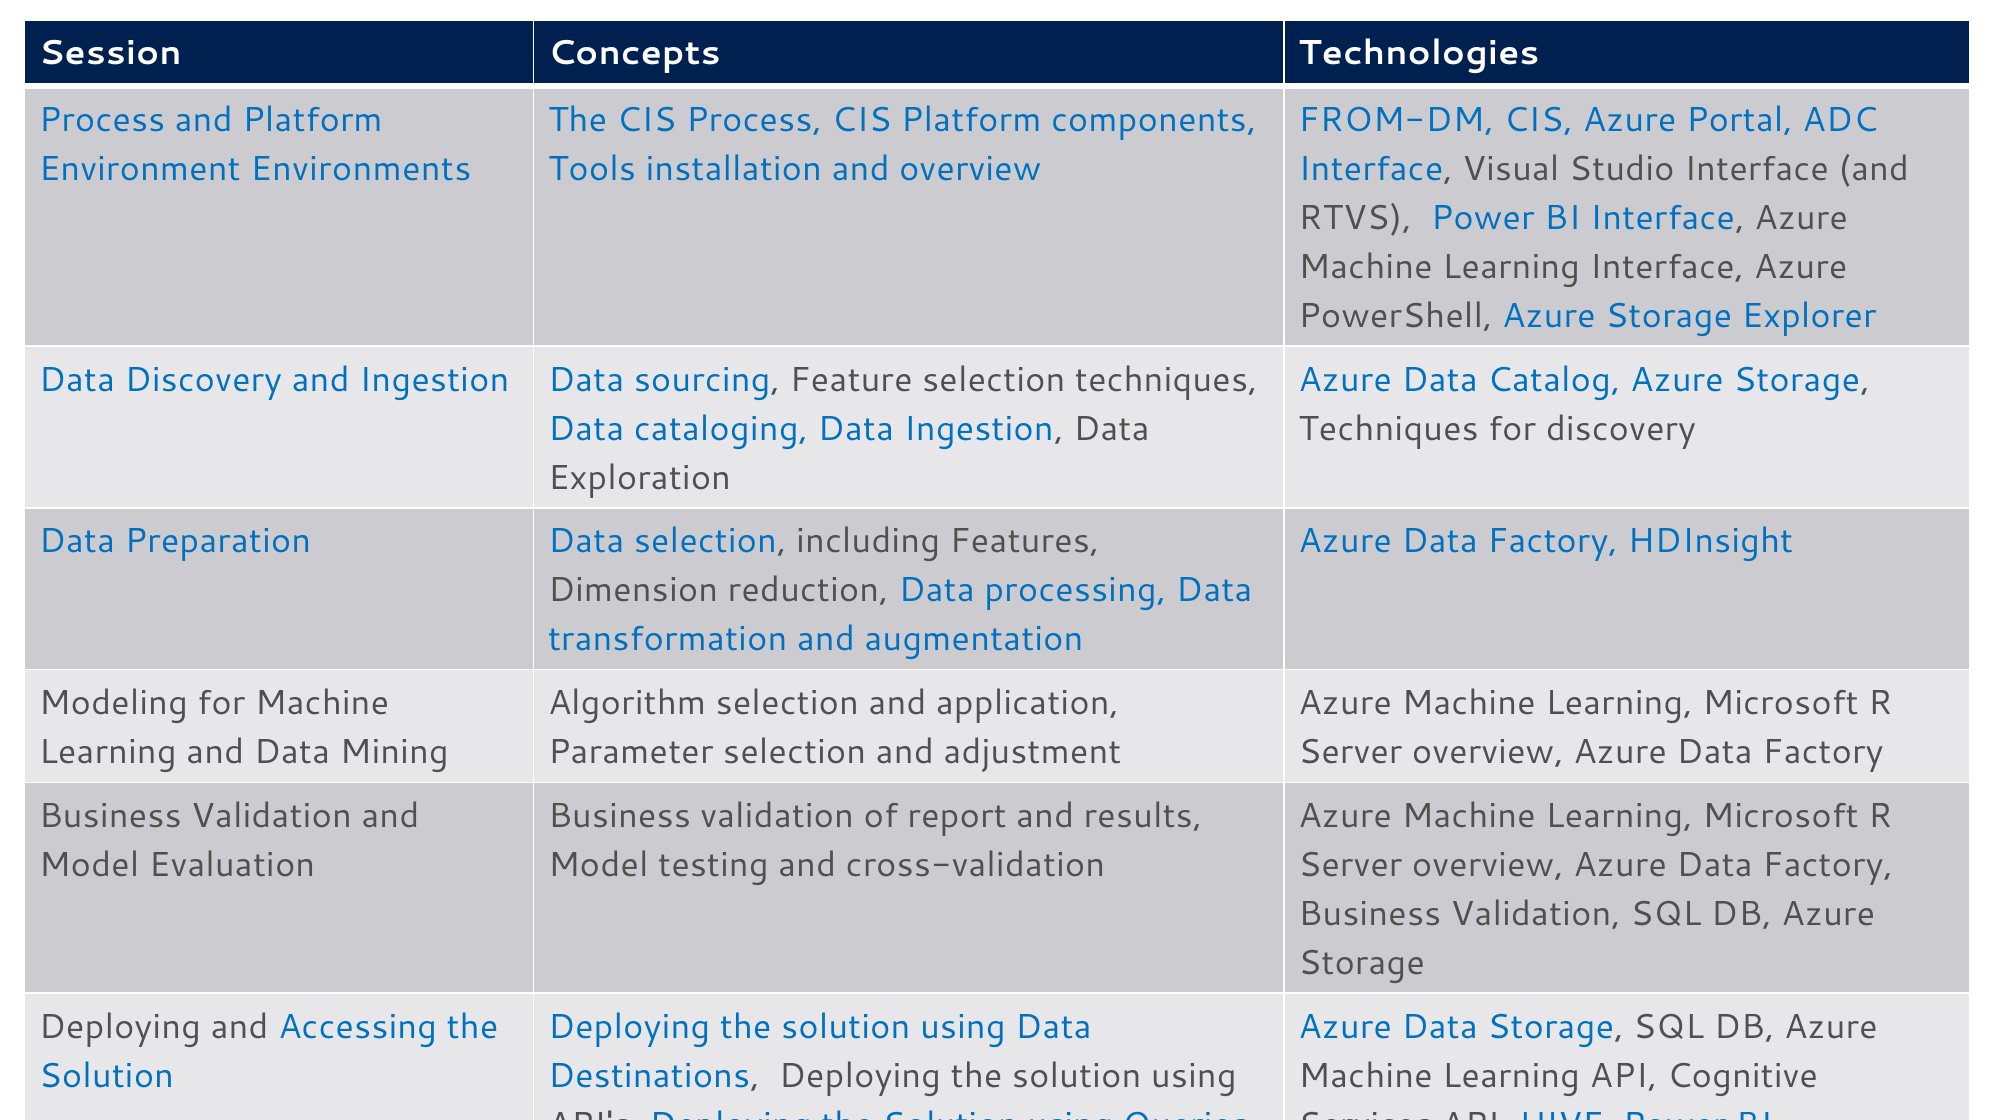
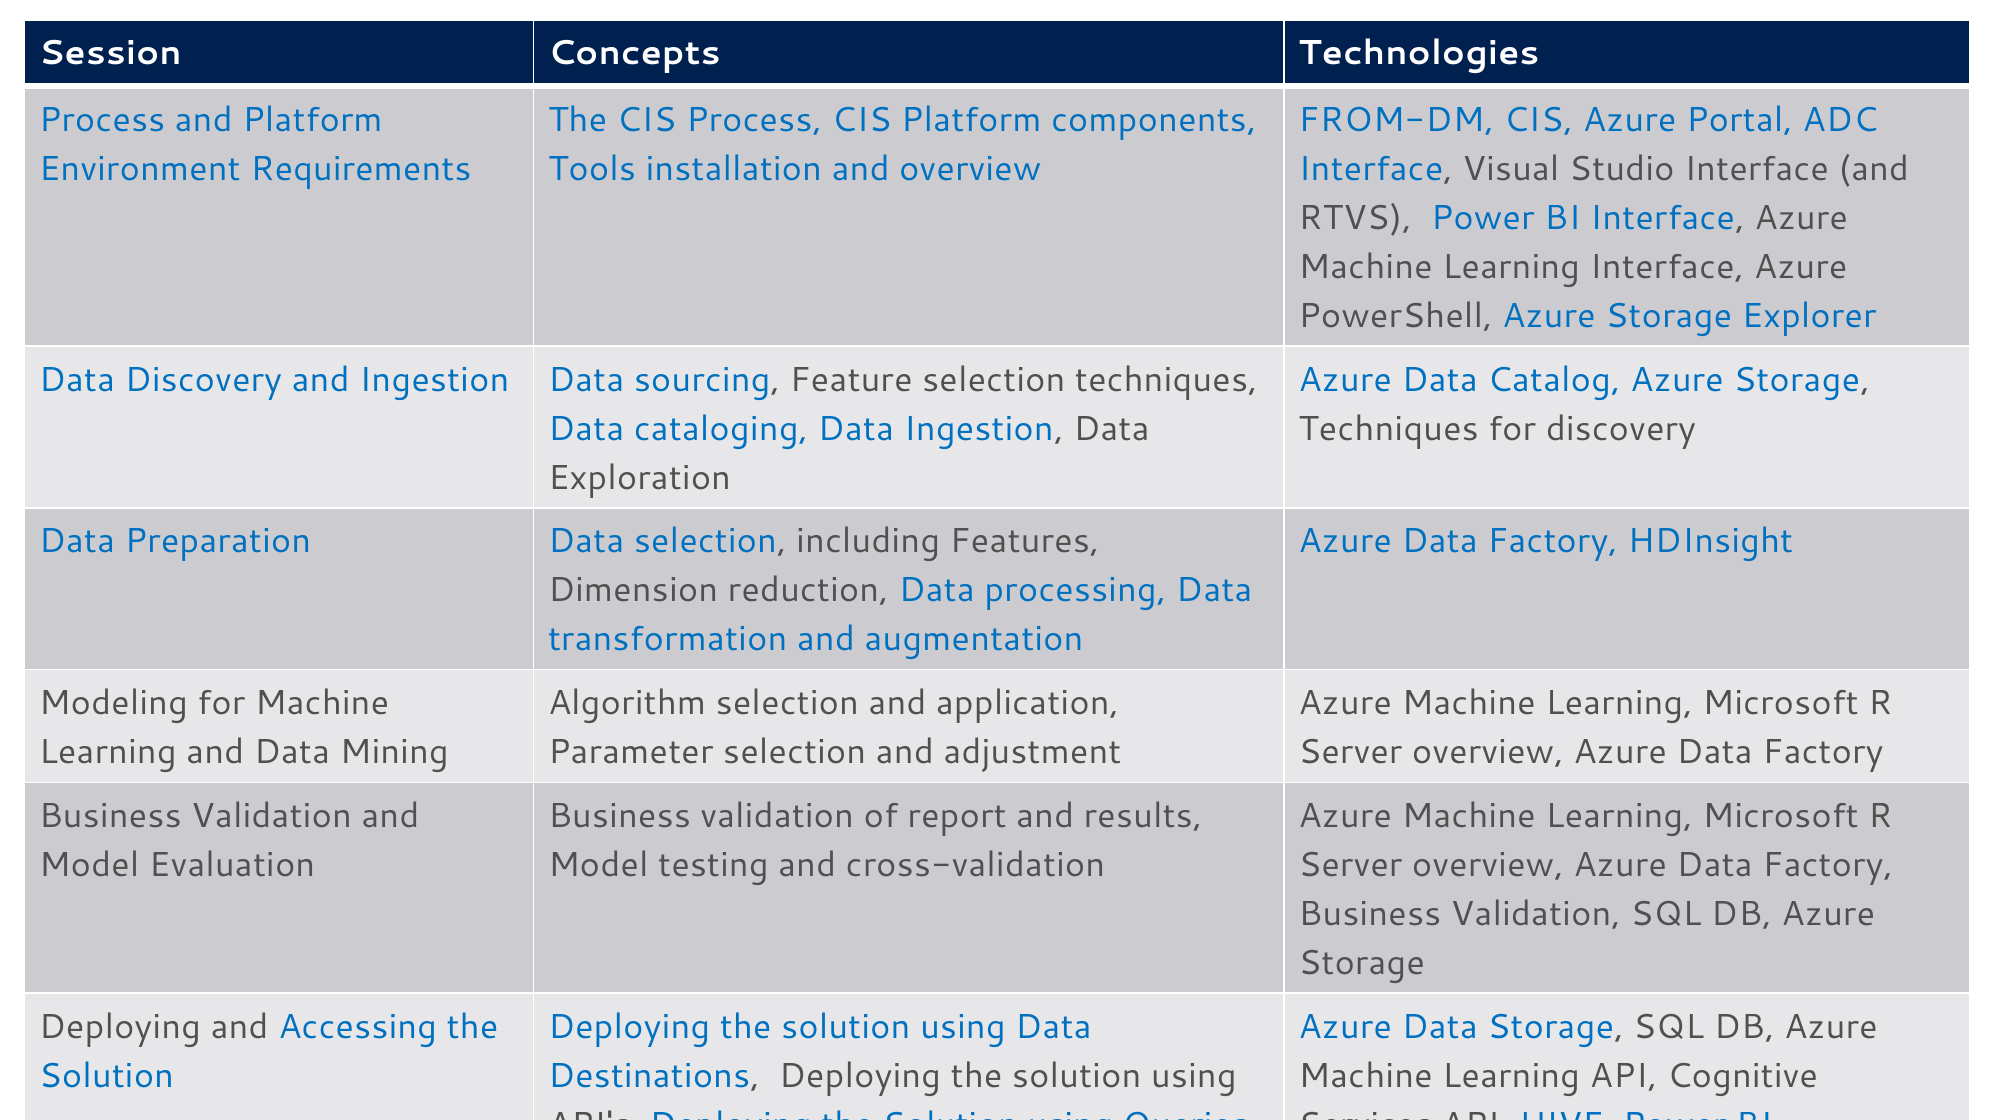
Environment Environments: Environments -> Requirements
